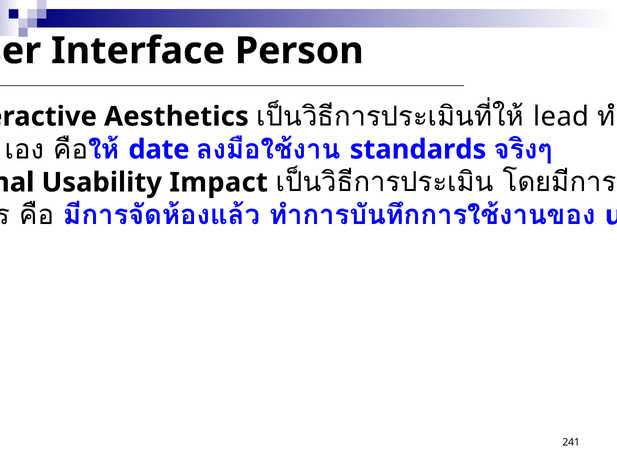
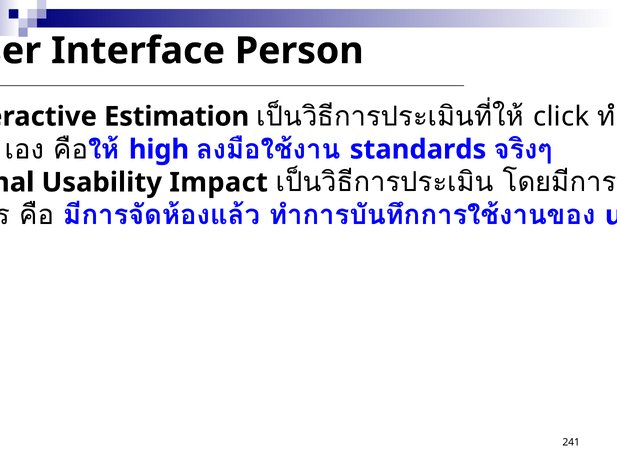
Aesthetics: Aesthetics -> Estimation
lead: lead -> click
date: date -> high
